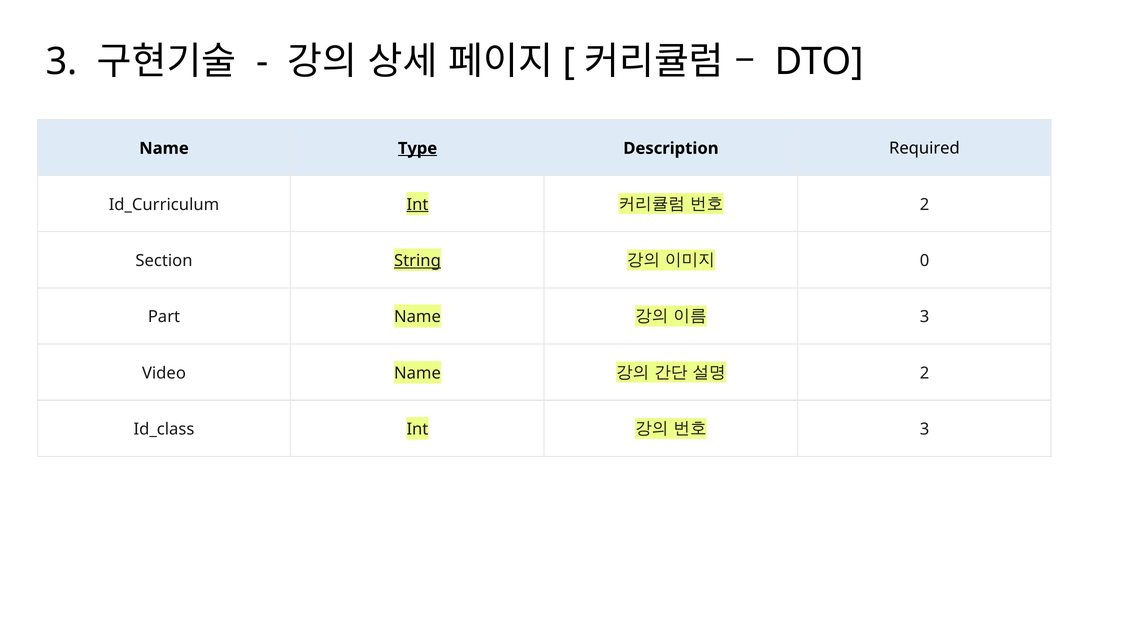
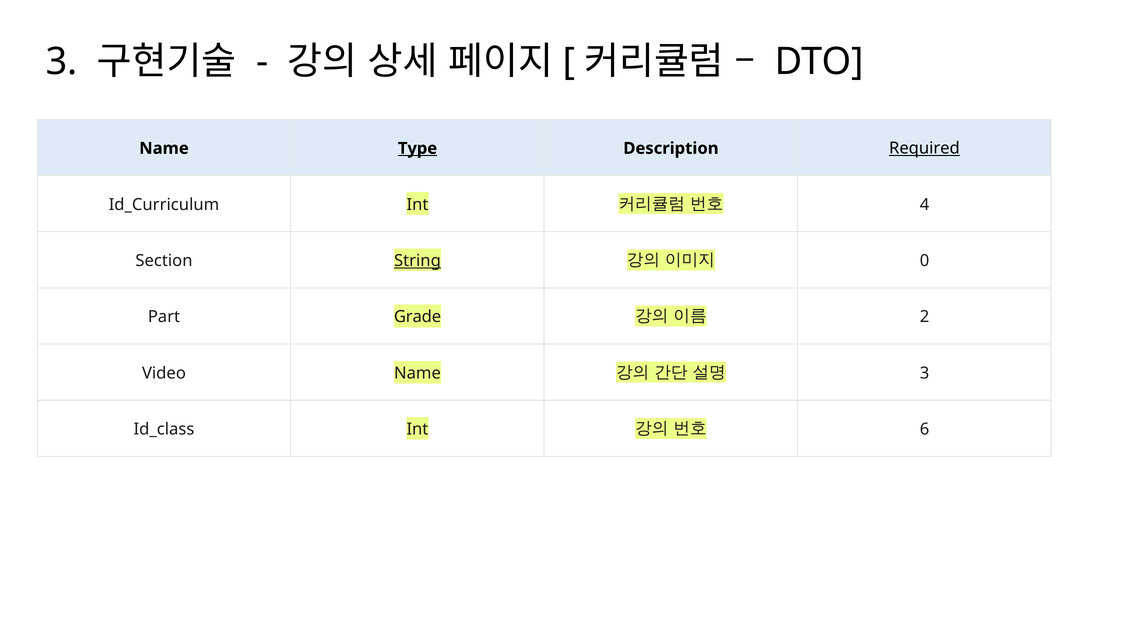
Required underline: none -> present
Int at (417, 204) underline: present -> none
2 at (925, 204): 2 -> 4
Part Name: Name -> Grade
3 at (925, 317): 3 -> 2
2 at (925, 373): 2 -> 3
3 at (925, 429): 3 -> 6
